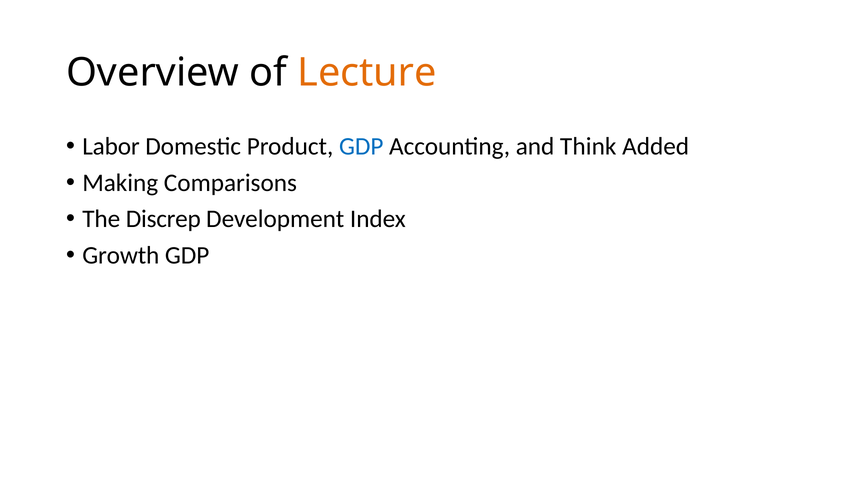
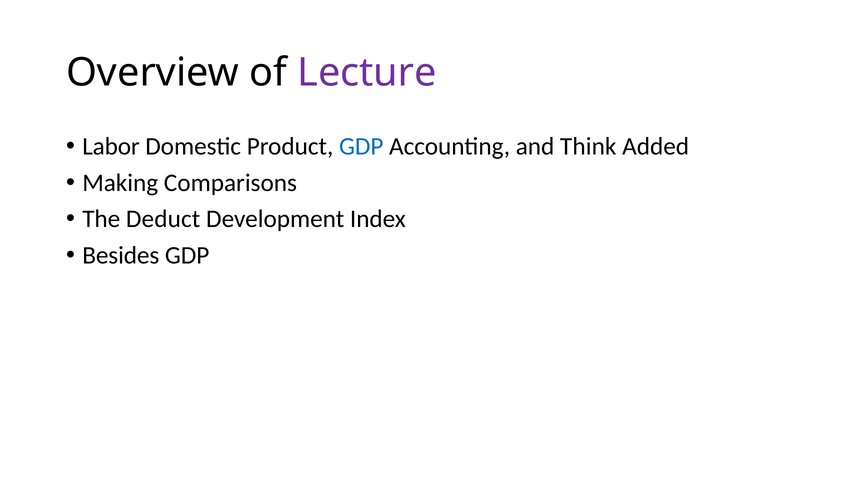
Lecture colour: orange -> purple
Discrep: Discrep -> Deduct
Growth: Growth -> Besides
